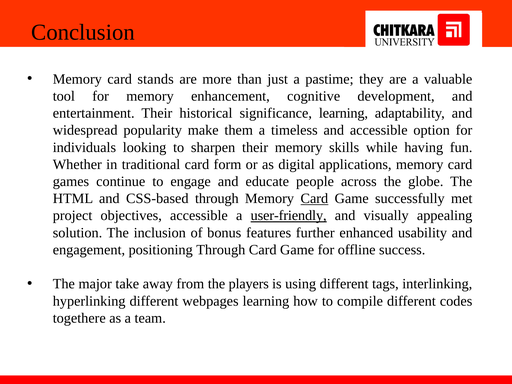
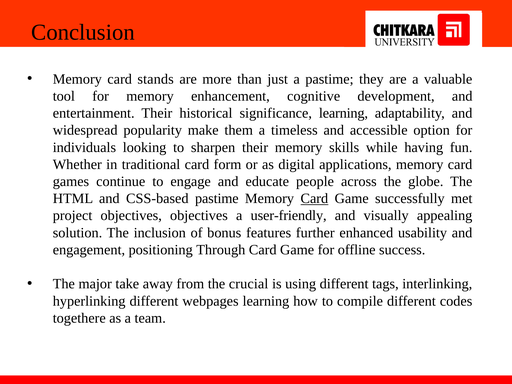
CSS-based through: through -> pastime
objectives accessible: accessible -> objectives
user-friendly underline: present -> none
players: players -> crucial
